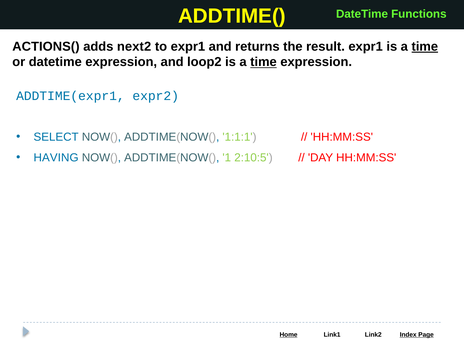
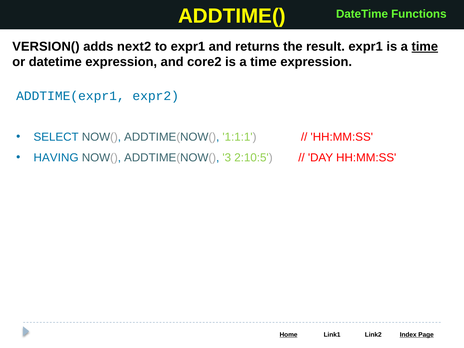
ACTIONS(: ACTIONS( -> VERSION(
loop2: loop2 -> core2
time at (263, 62) underline: present -> none
1: 1 -> 3
